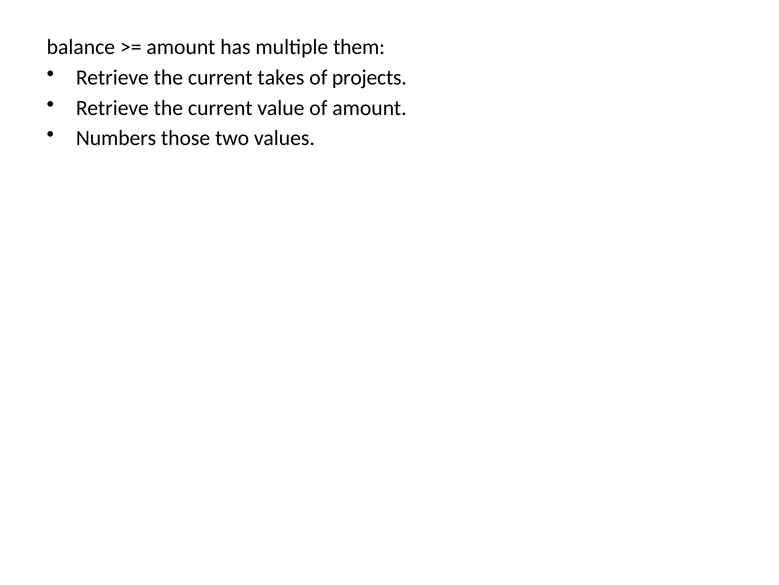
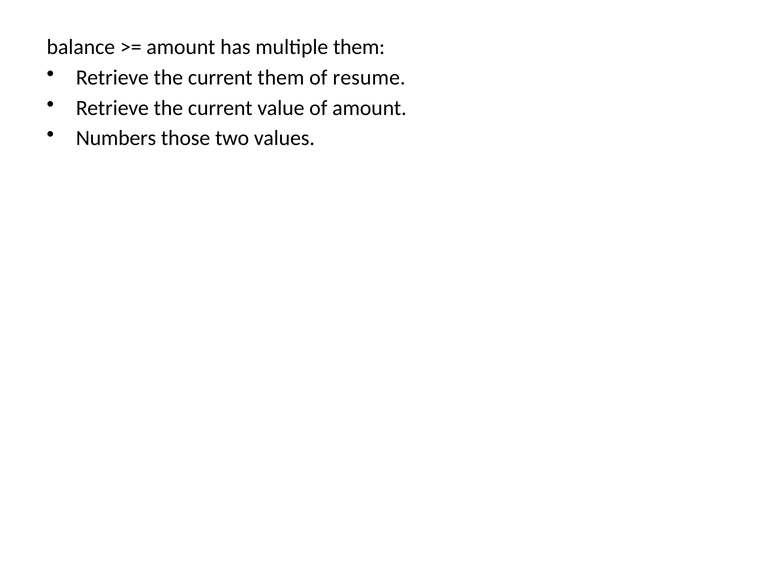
current takes: takes -> them
projects: projects -> resume
